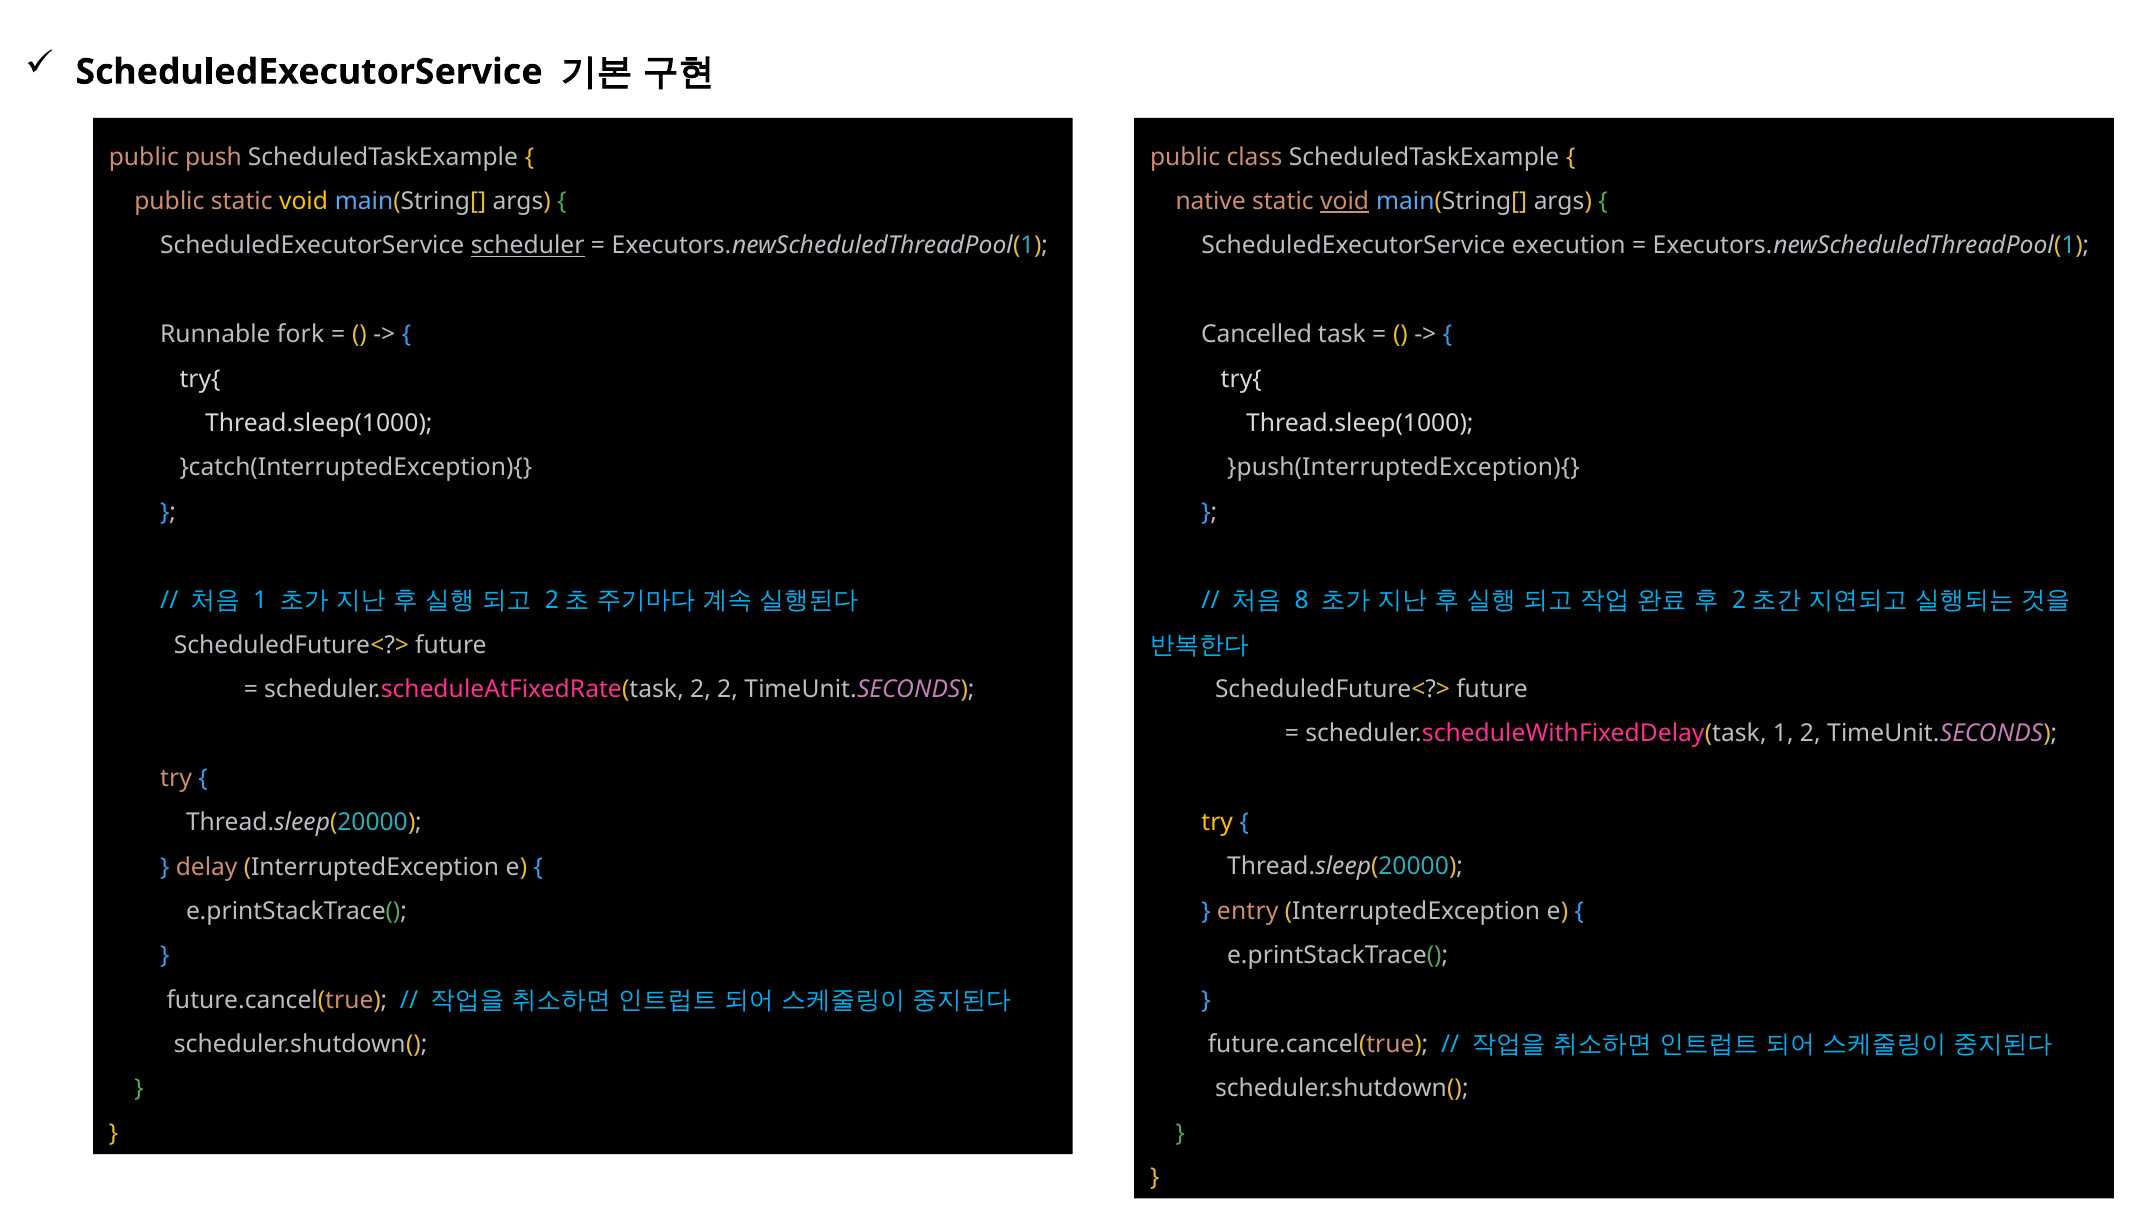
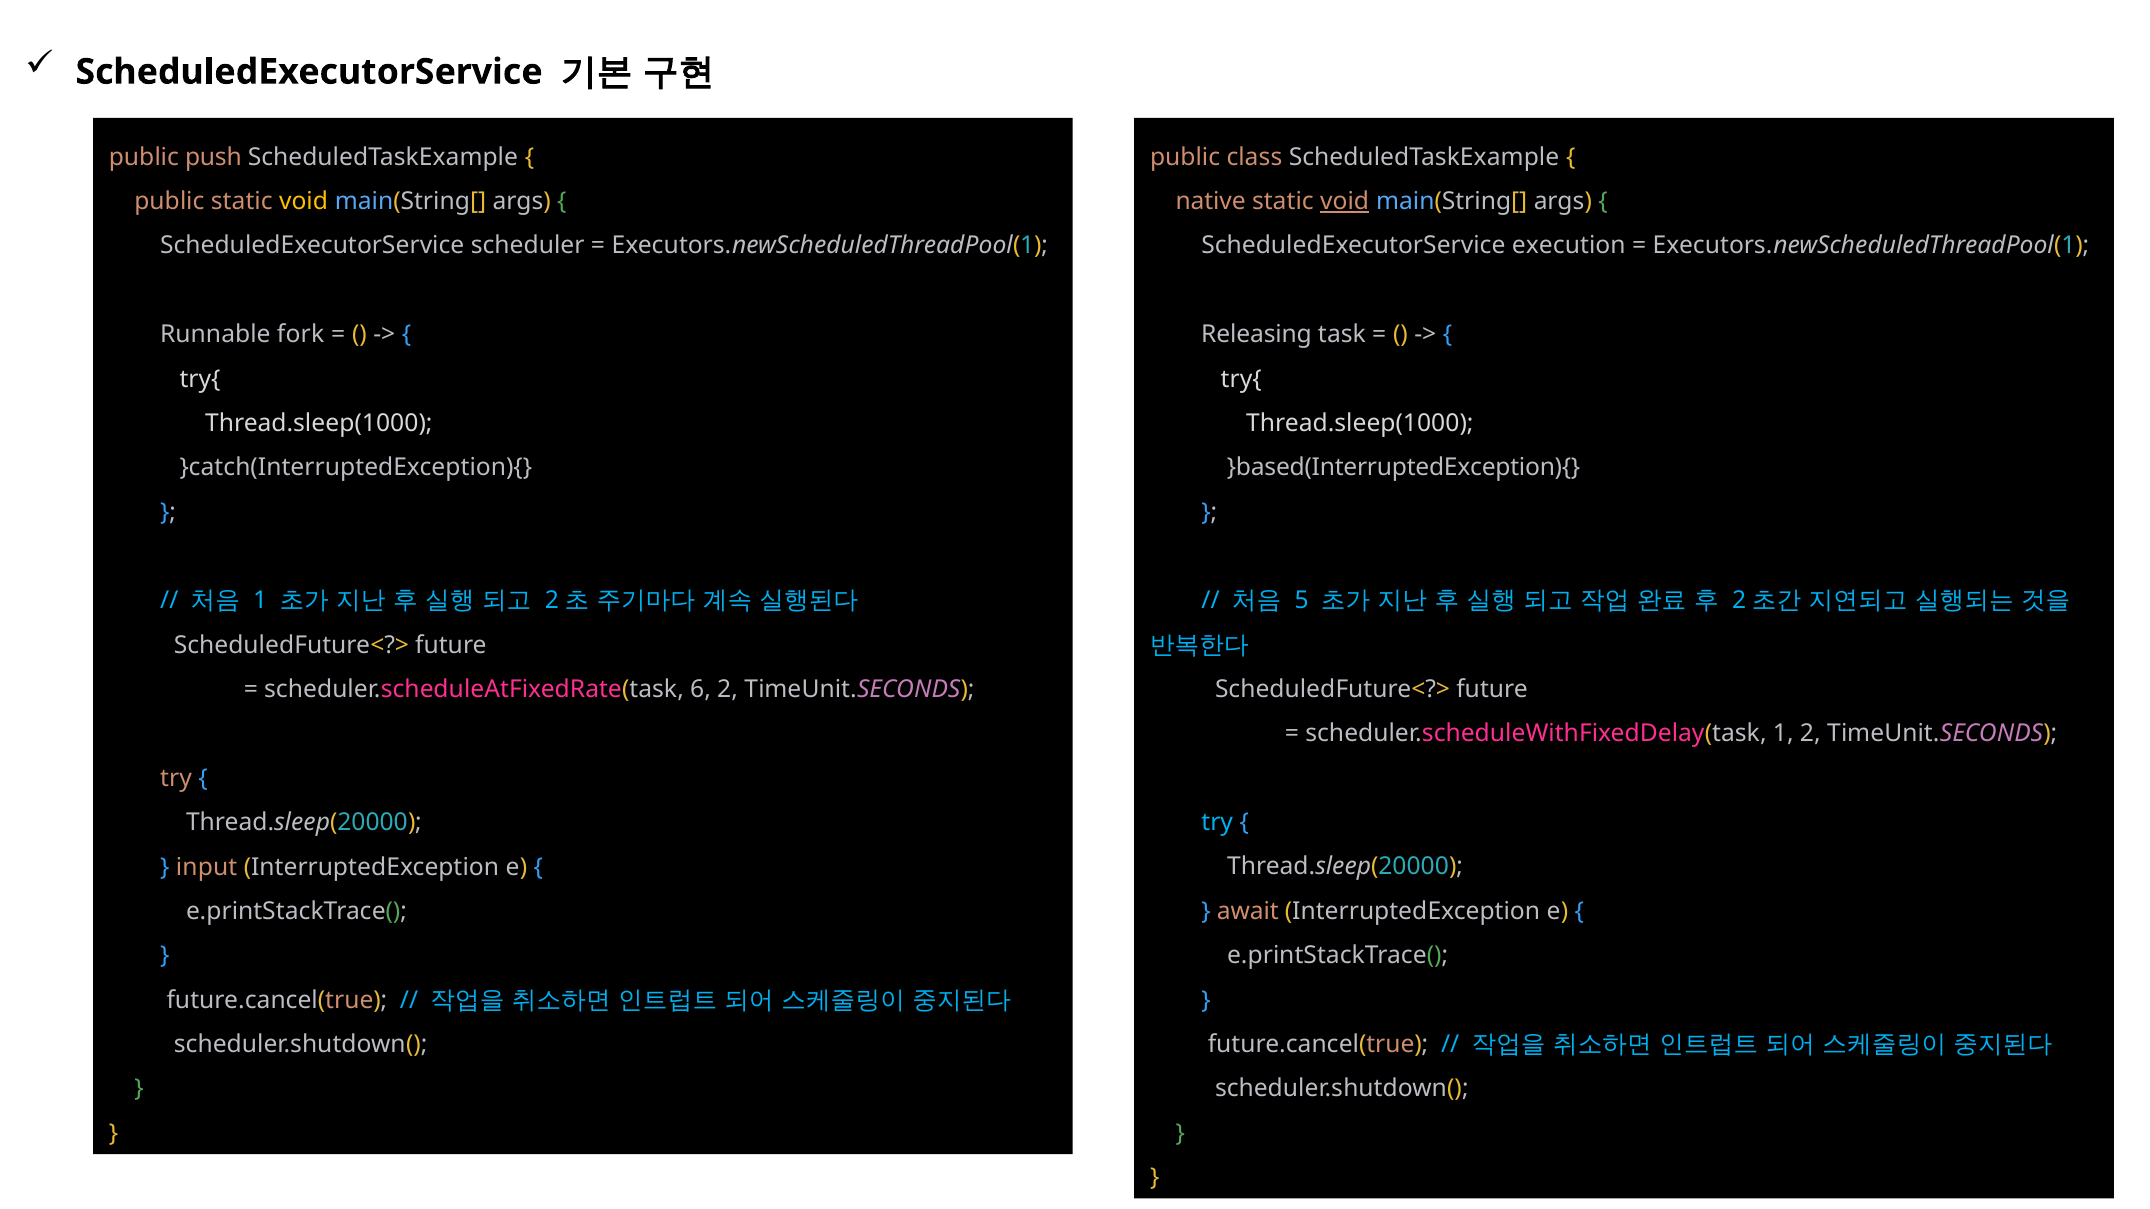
scheduler underline: present -> none
Cancelled: Cancelled -> Releasing
}push(InterruptedException){: }push(InterruptedException){ -> }based(InterruptedException){
8: 8 -> 5
scheduler.scheduleAtFixedRate(task 2: 2 -> 6
try at (1217, 823) colour: yellow -> light blue
delay: delay -> input
entry: entry -> await
